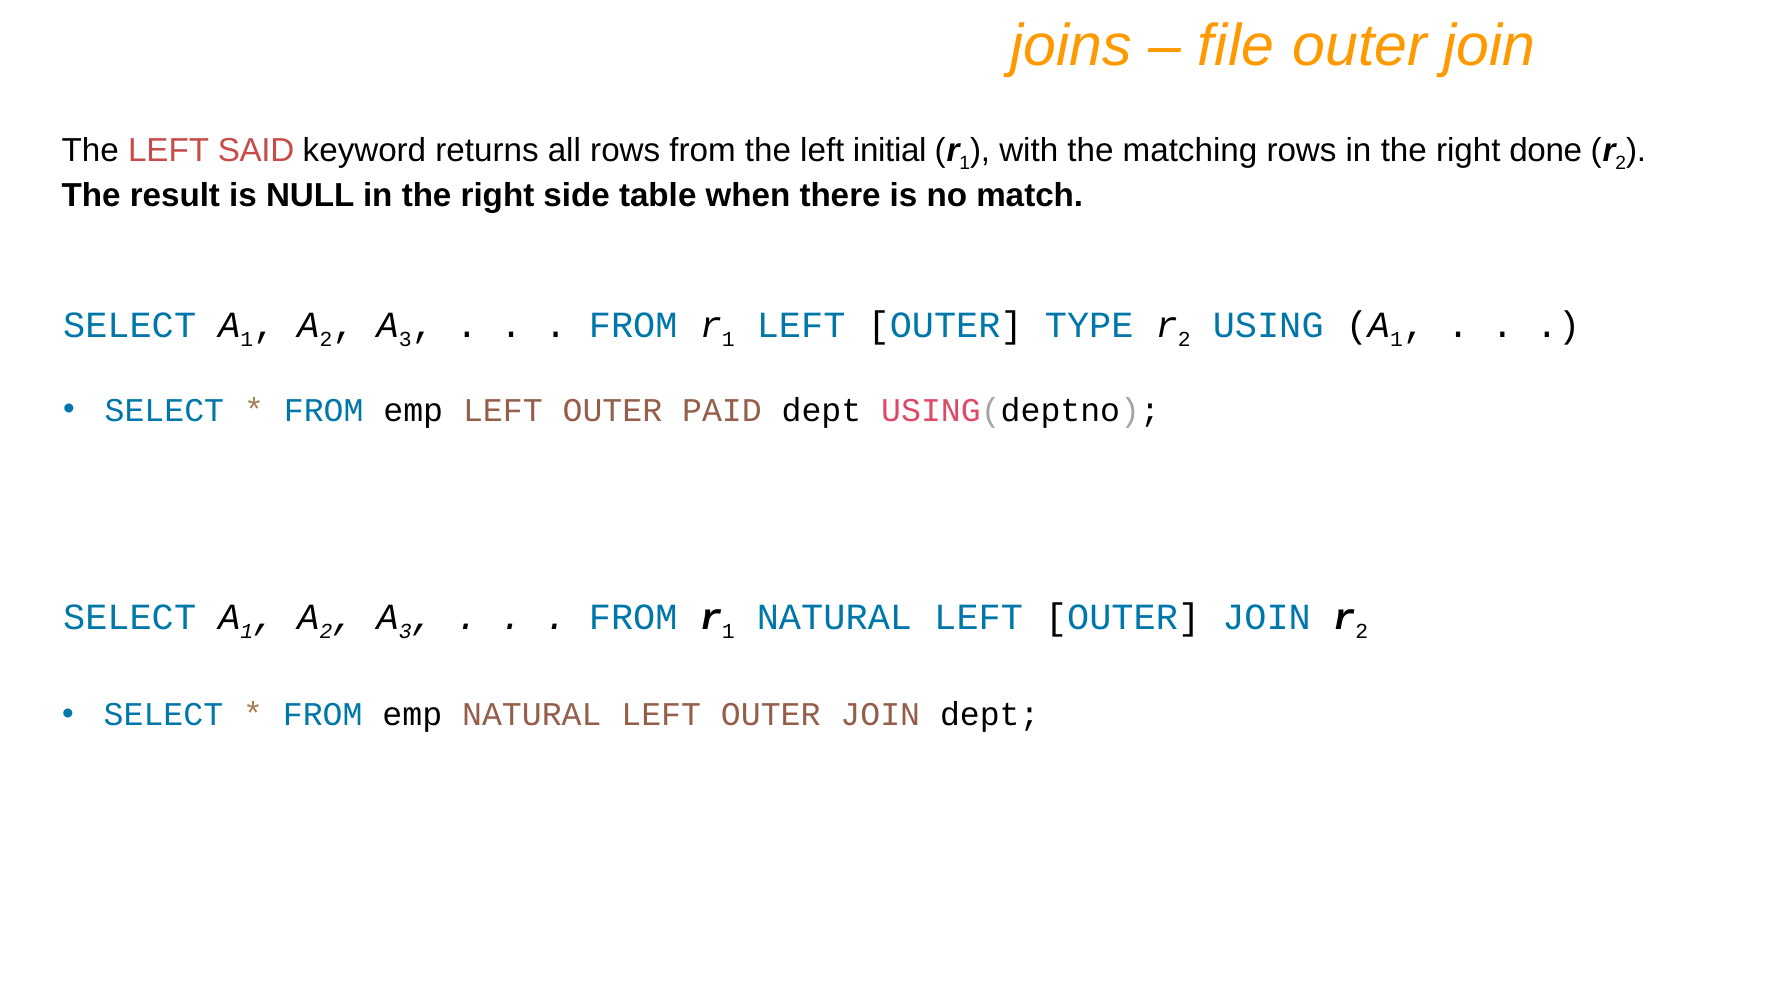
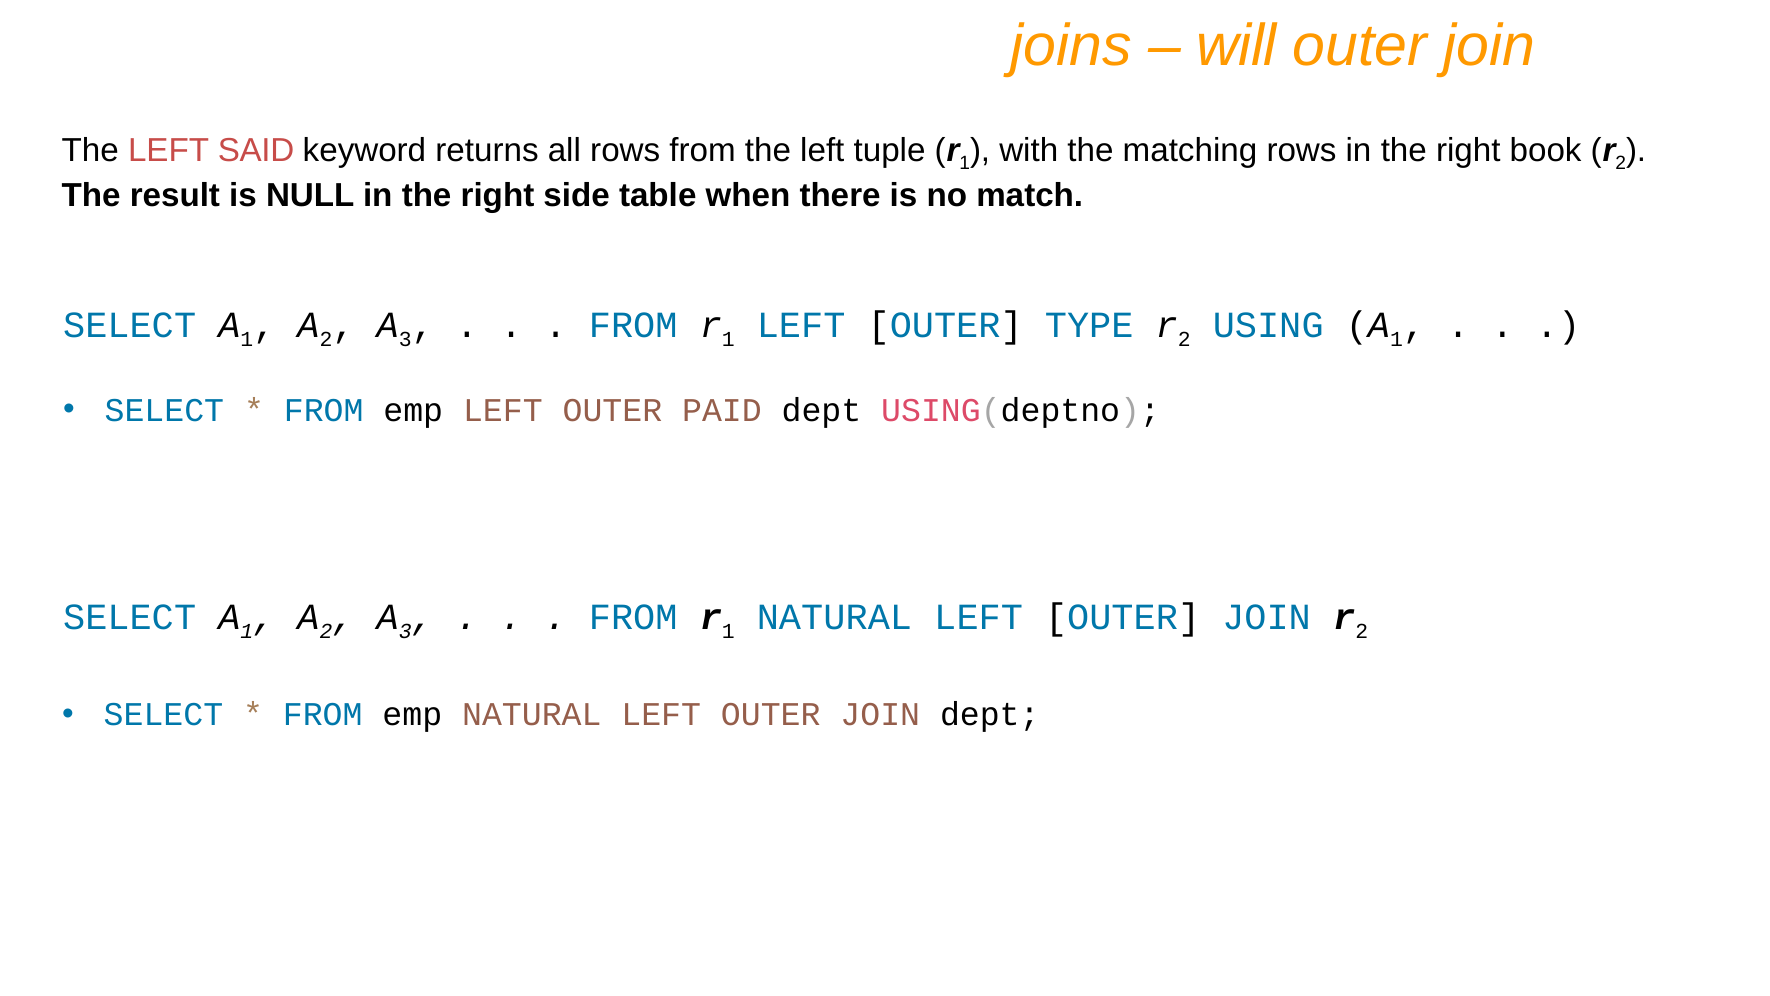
file: file -> will
initial: initial -> tuple
done: done -> book
